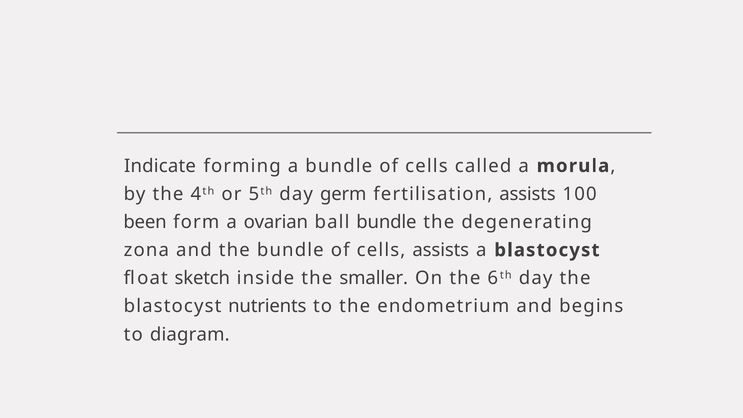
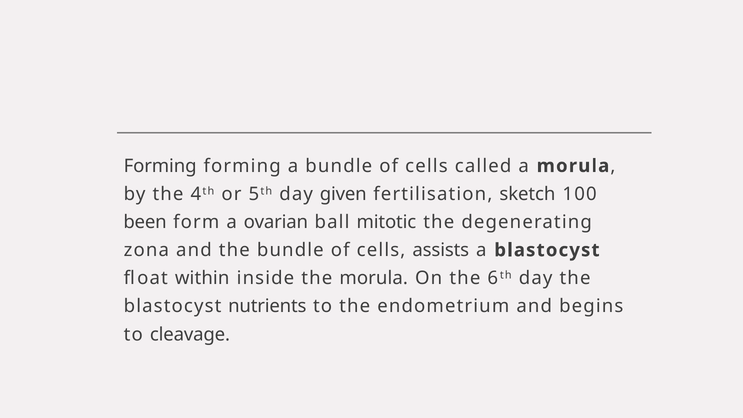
Indicate at (160, 166): Indicate -> Forming
germ: germ -> given
fertilisation assists: assists -> sketch
ball bundle: bundle -> mitotic
sketch: sketch -> within
the smaller: smaller -> morula
diagram: diagram -> cleavage
